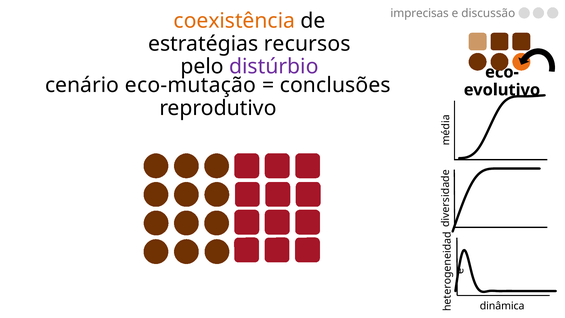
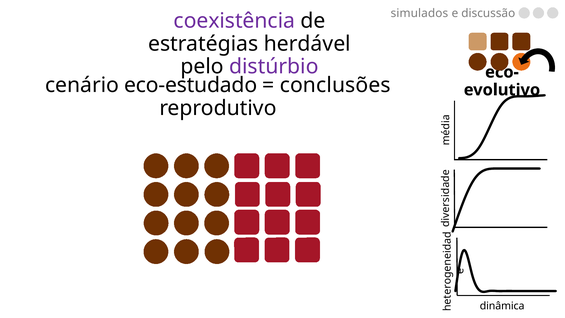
imprecisas: imprecisas -> simulados
coexistência colour: orange -> purple
recursos: recursos -> herdável
eco-mutação: eco-mutação -> eco-estudado
